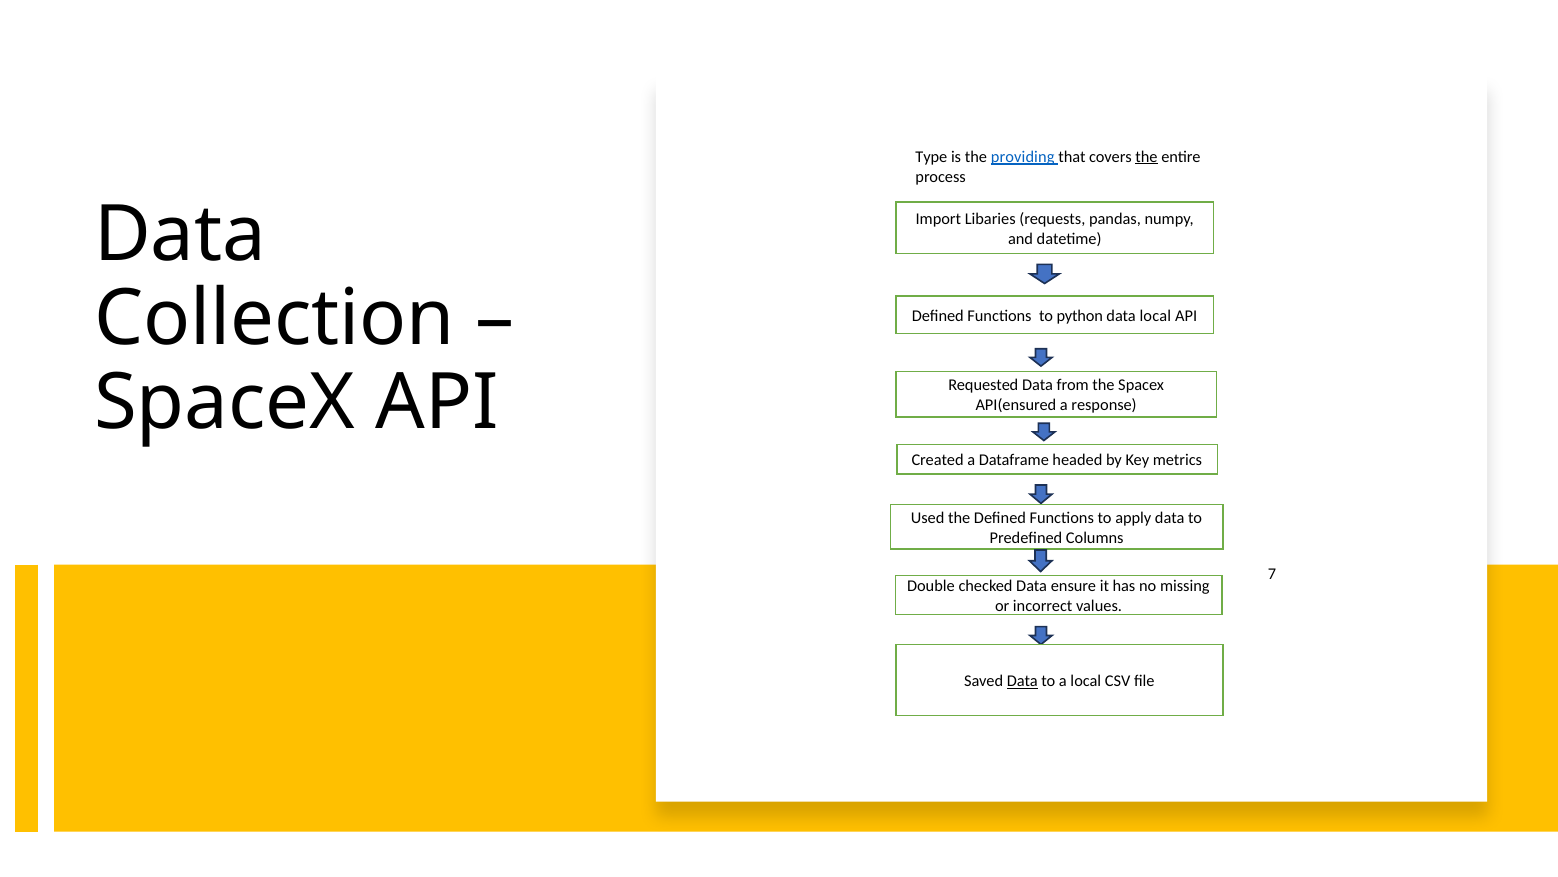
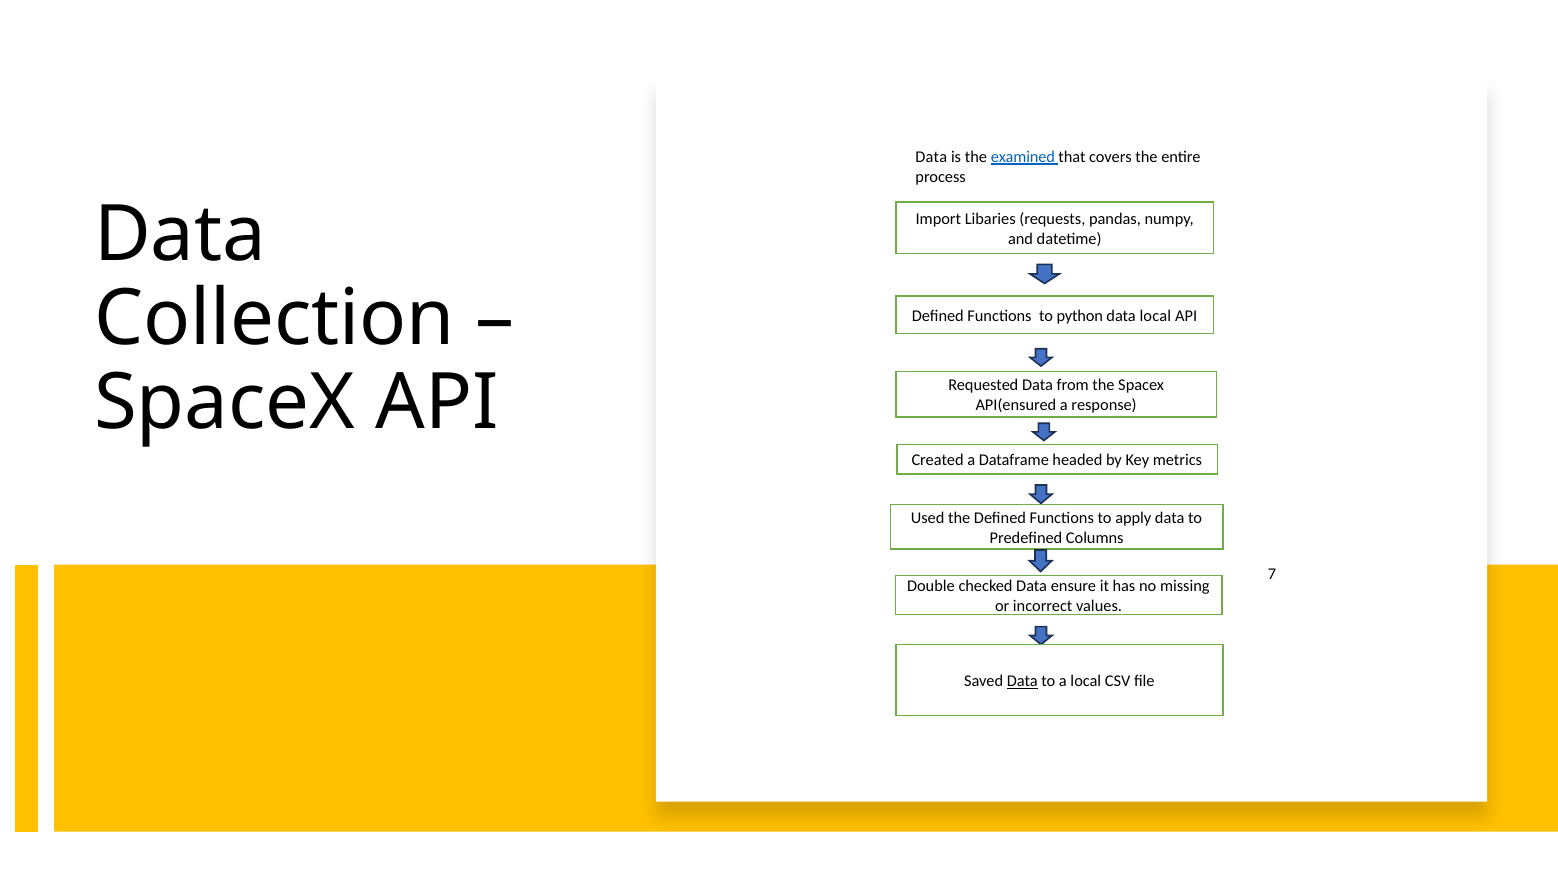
Type at (931, 157): Type -> Data
providing: providing -> examined
the at (1146, 157) underline: present -> none
